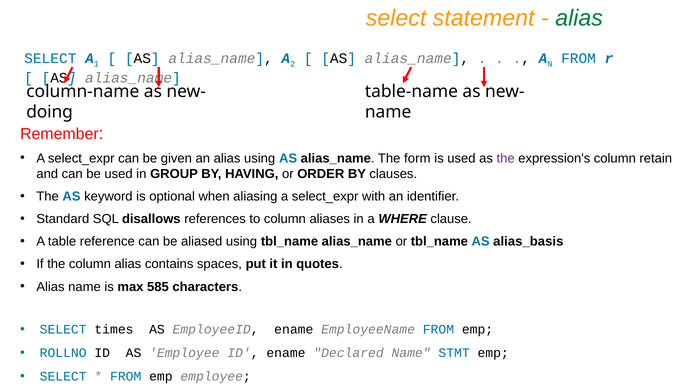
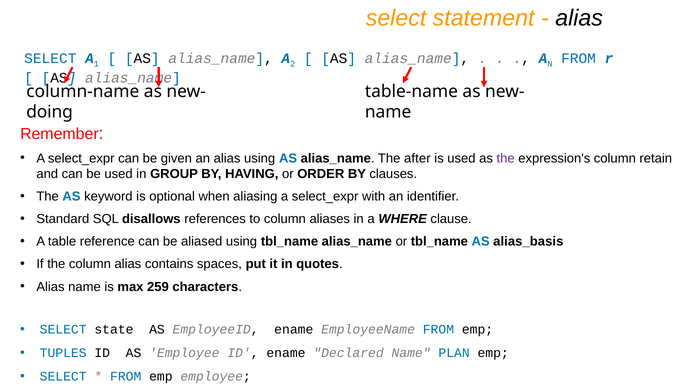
alias at (579, 18) colour: green -> black
form: form -> after
585: 585 -> 259
times: times -> state
ROLLNO: ROLLNO -> TUPLES
STMT: STMT -> PLAN
